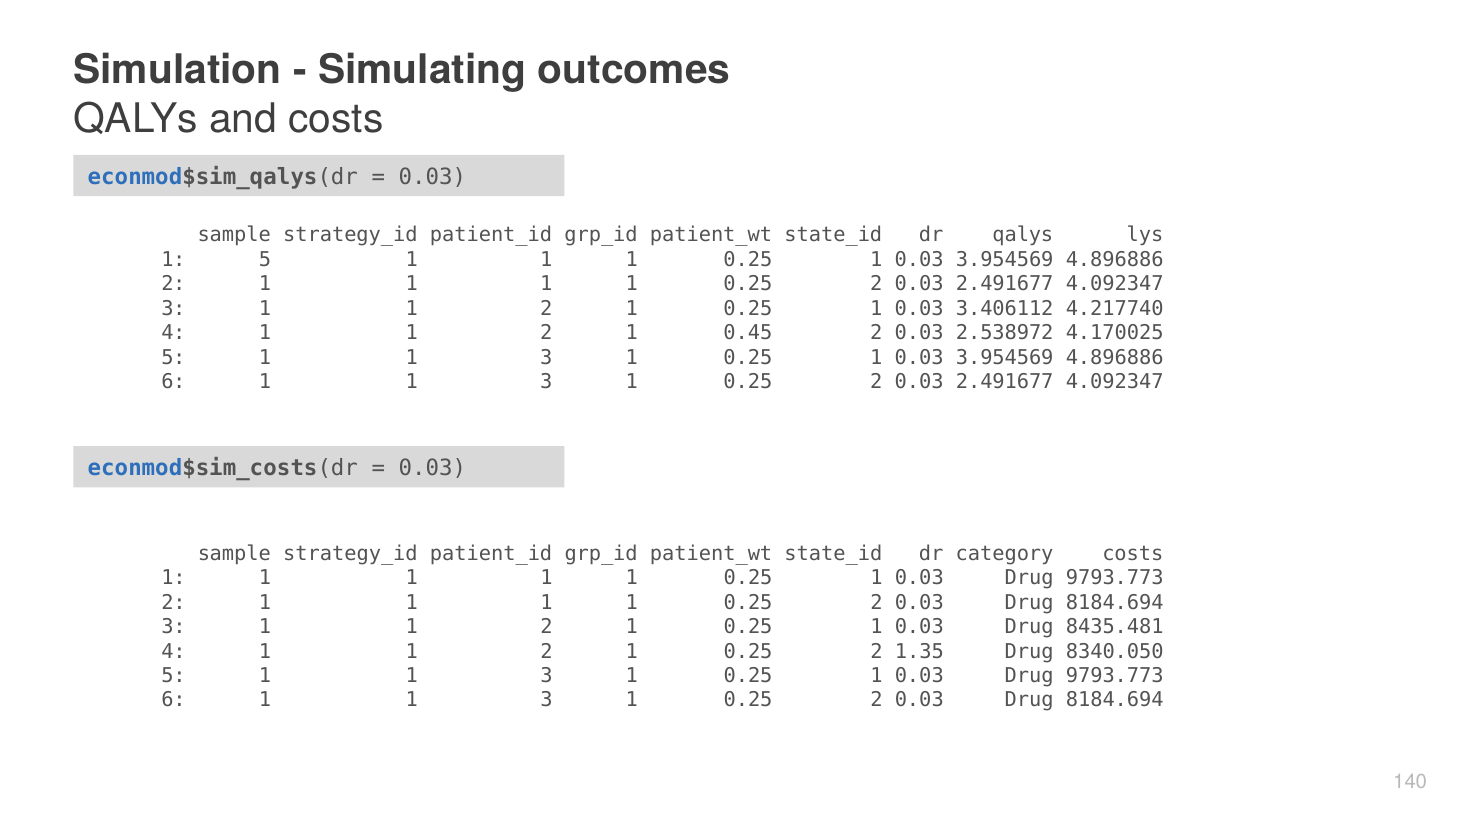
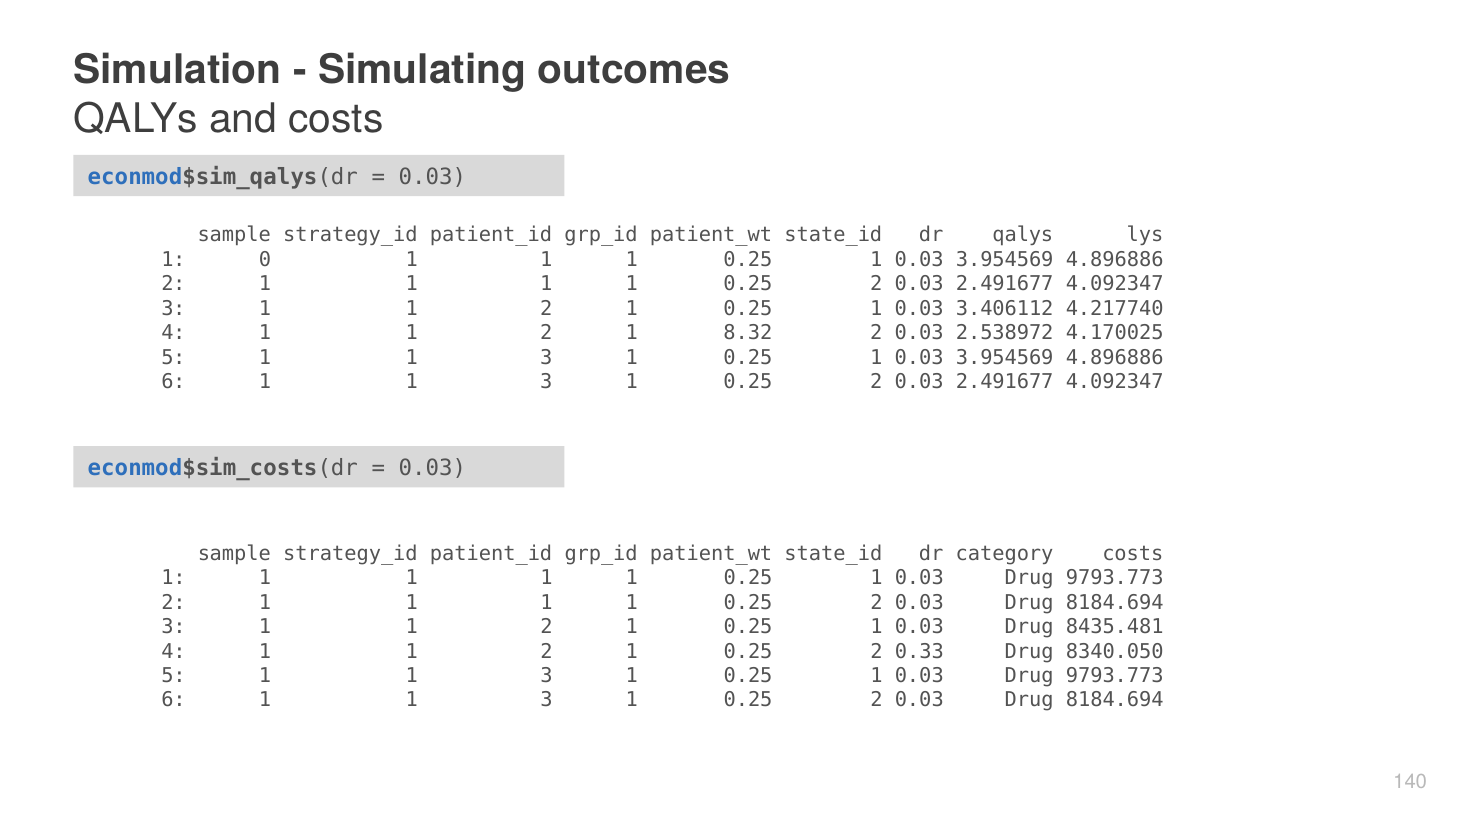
1 5: 5 -> 0
0.45: 0.45 -> 8.32
1.35: 1.35 -> 0.33
